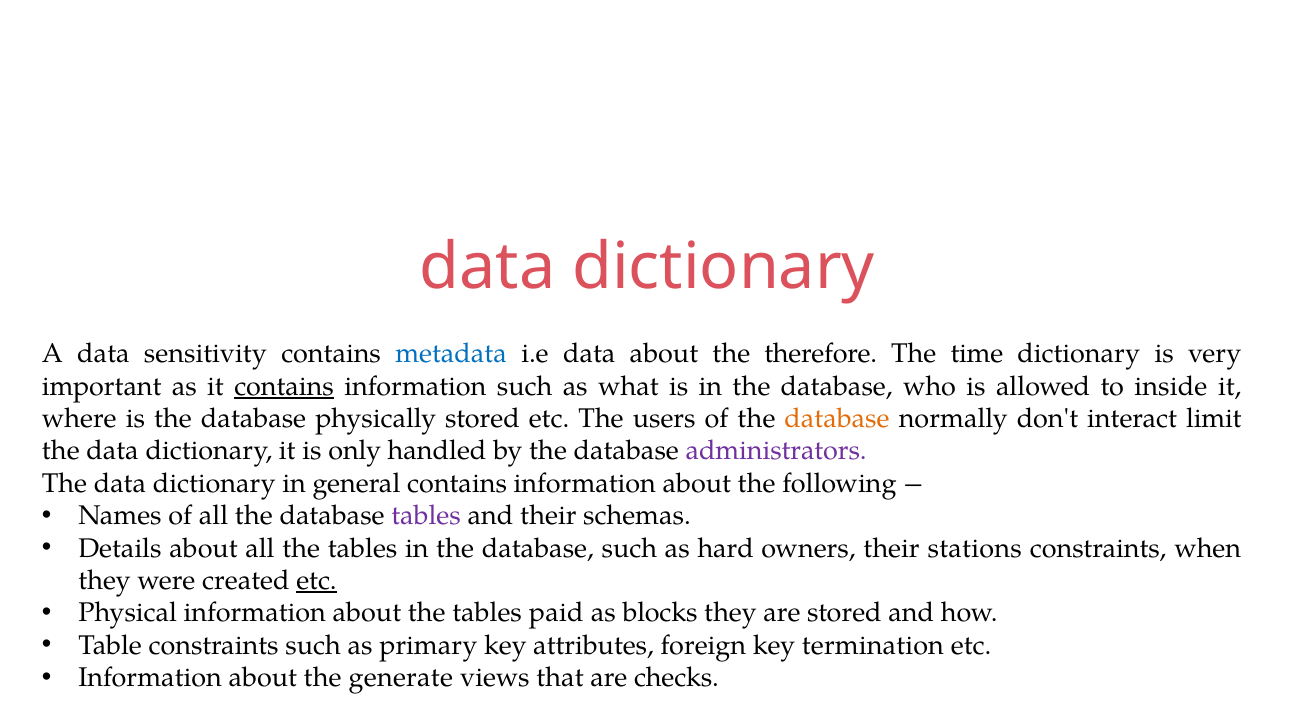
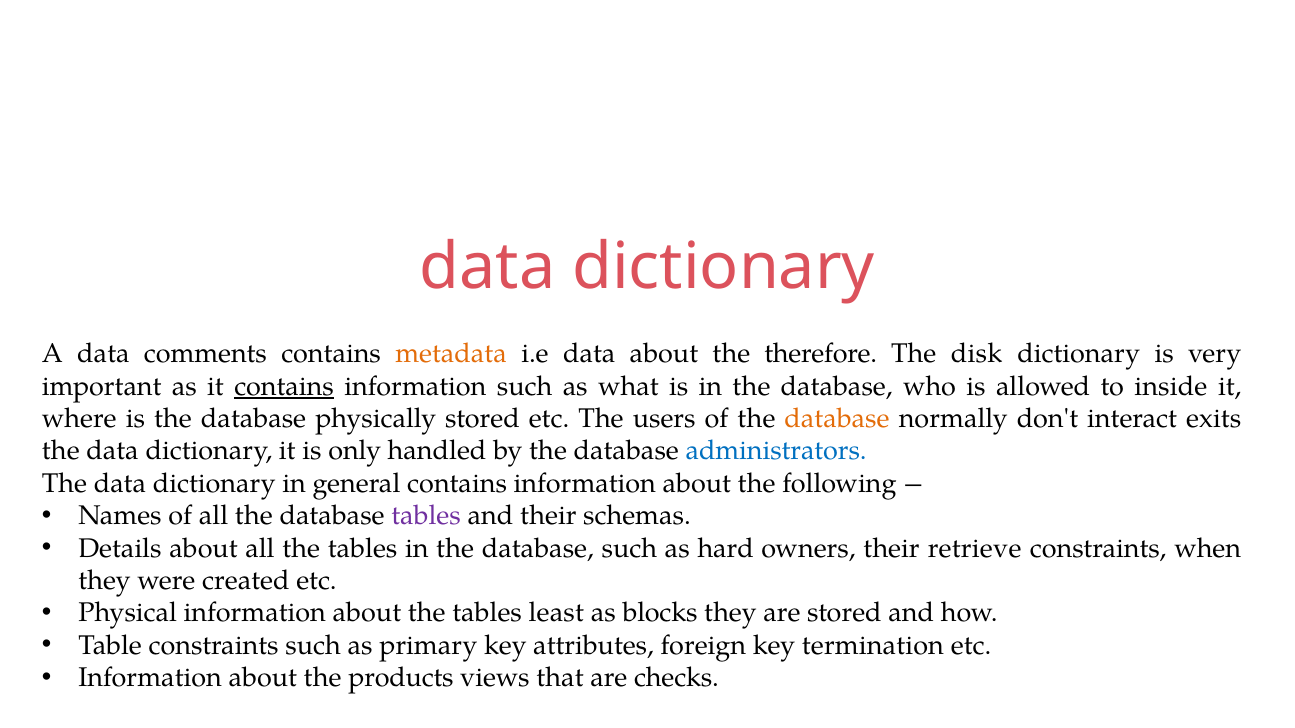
sensitivity: sensitivity -> comments
metadata colour: blue -> orange
time: time -> disk
limit: limit -> exits
administrators colour: purple -> blue
stations: stations -> retrieve
etc at (317, 581) underline: present -> none
paid: paid -> least
generate: generate -> products
